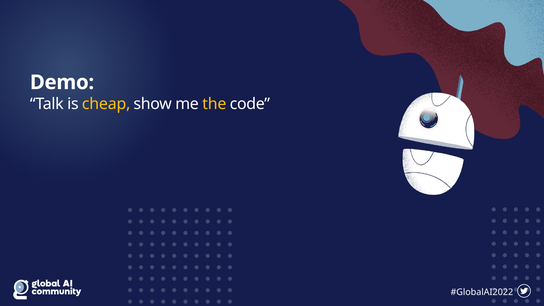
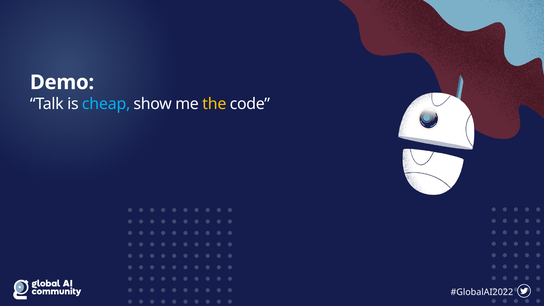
cheap colour: yellow -> light blue
